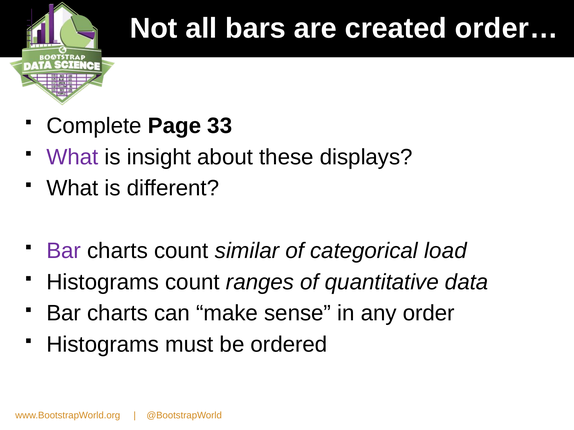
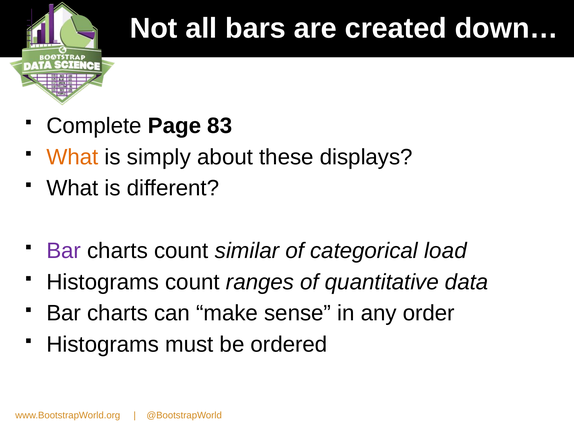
order…: order… -> down…
33: 33 -> 83
What at (72, 157) colour: purple -> orange
insight: insight -> simply
